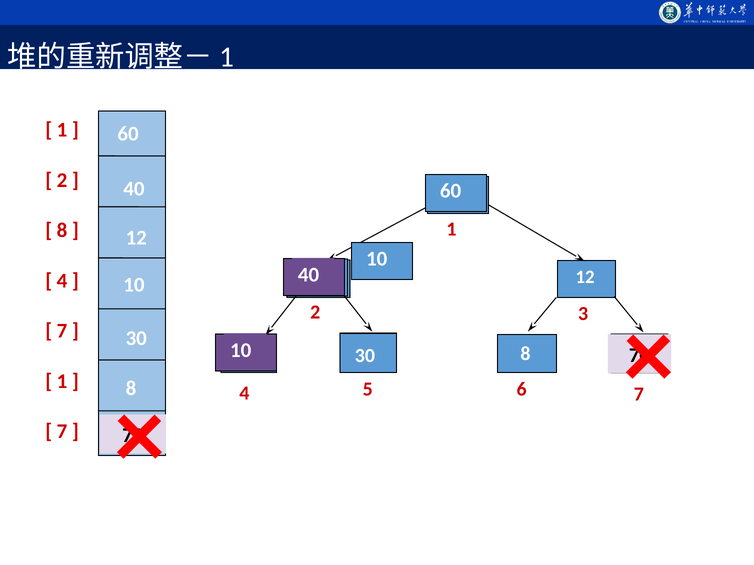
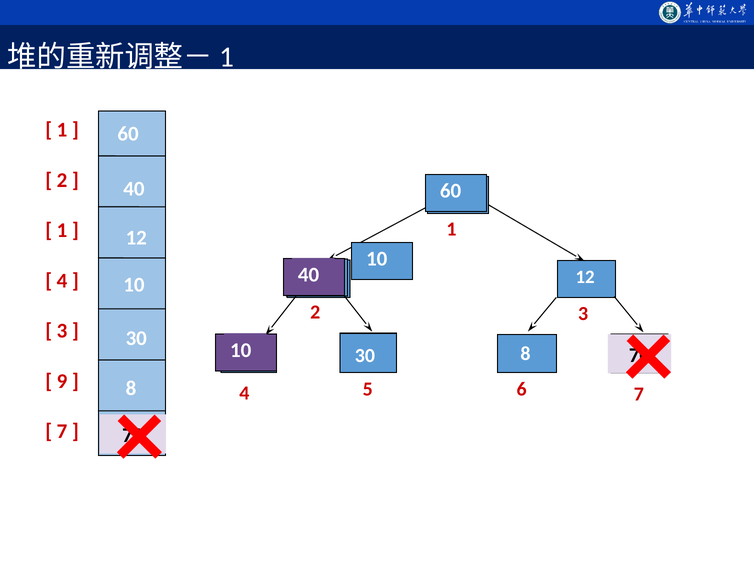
8 at (62, 231): 8 -> 1
7 at (62, 331): 7 -> 3
1 at (62, 382): 1 -> 9
